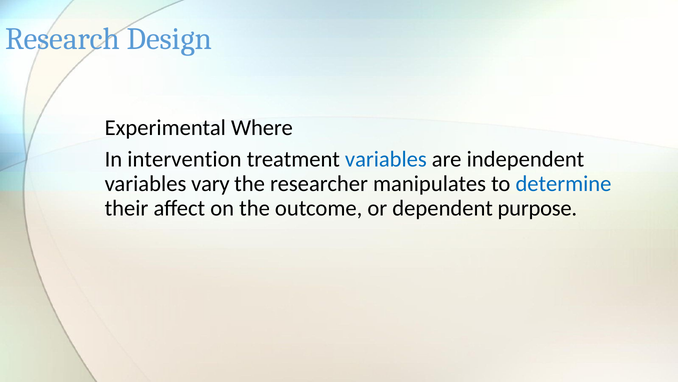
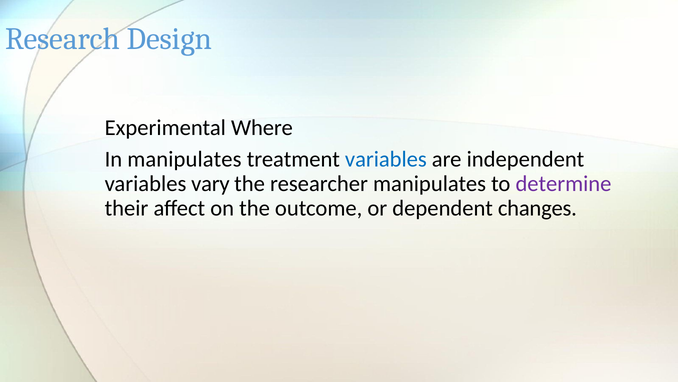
In intervention: intervention -> manipulates
determine colour: blue -> purple
purpose: purpose -> changes
